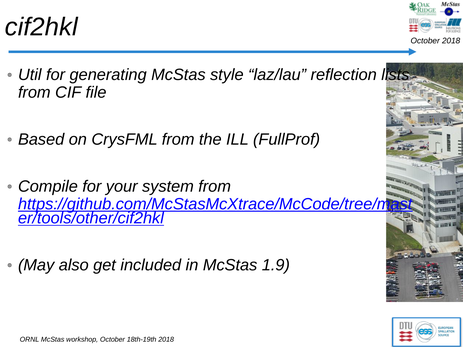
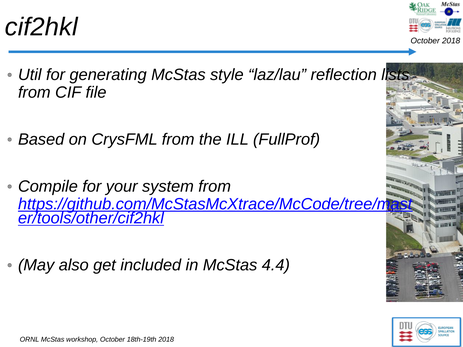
1.9: 1.9 -> 4.4
